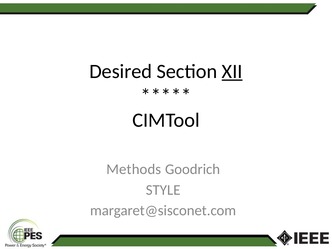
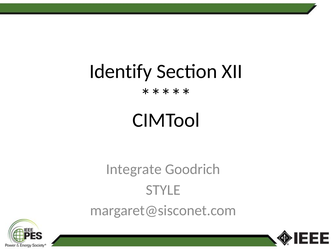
Desired: Desired -> Identify
XII underline: present -> none
Methods: Methods -> Integrate
